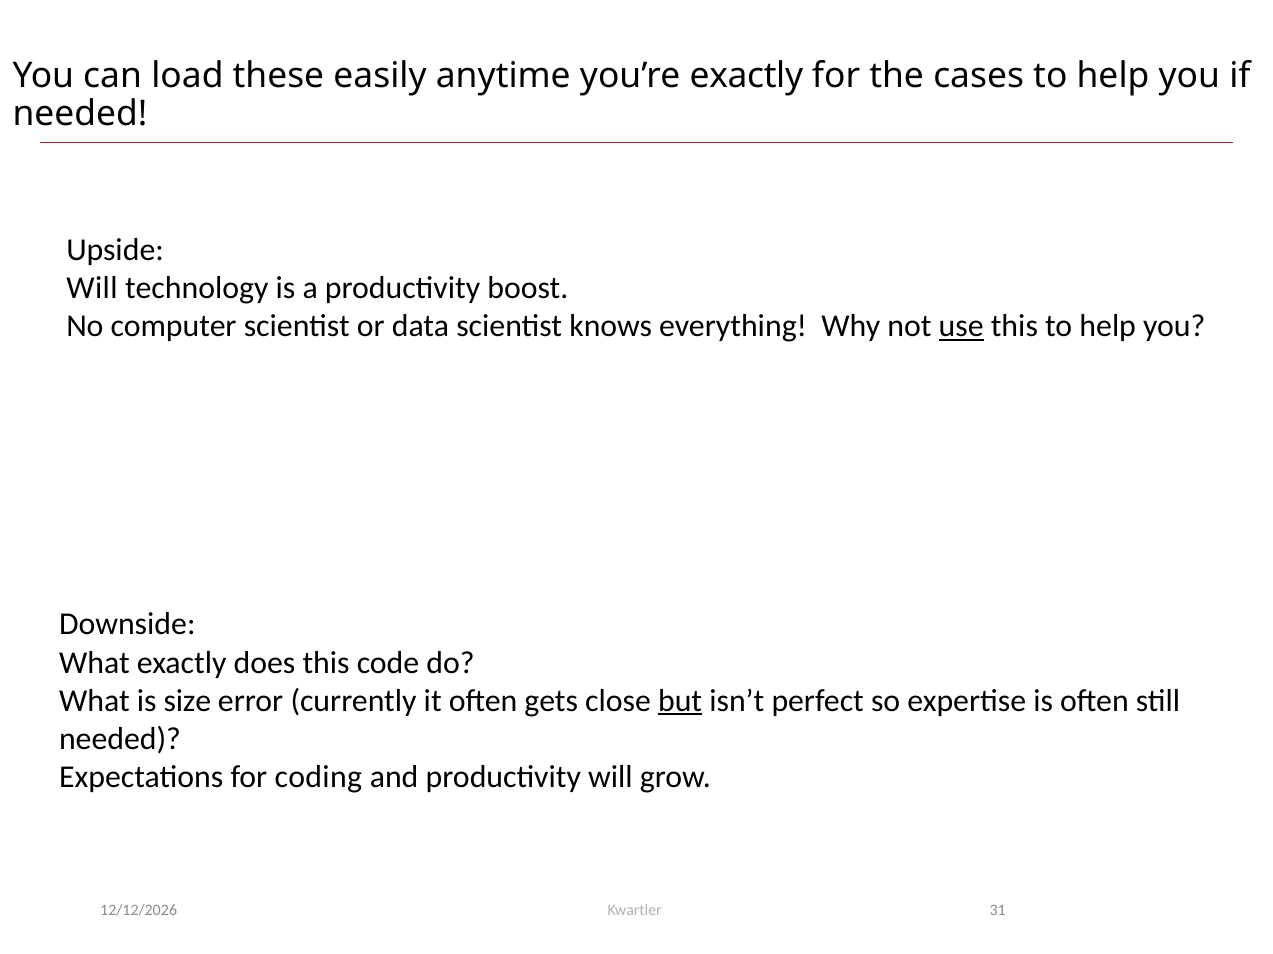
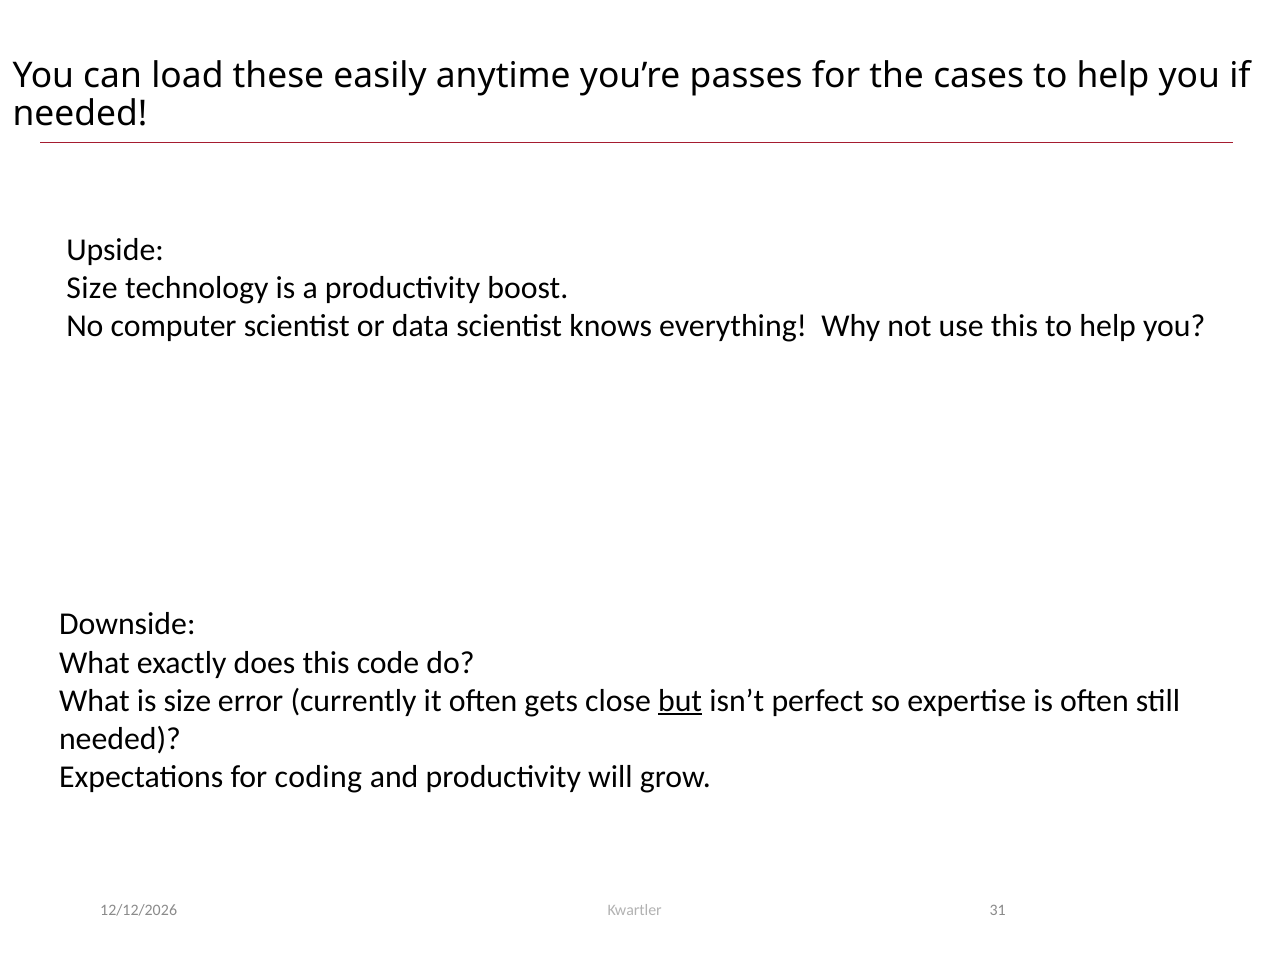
you’re exactly: exactly -> passes
Will at (92, 288): Will -> Size
use underline: present -> none
